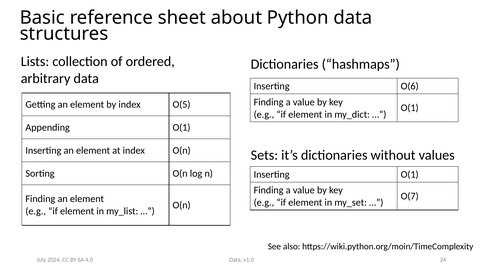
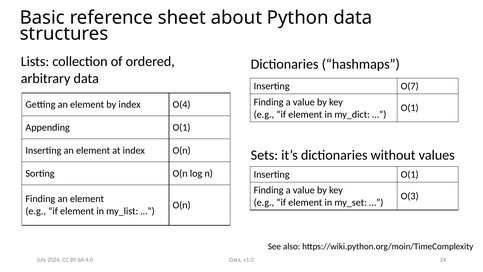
O(6: O(6 -> O(7
O(5: O(5 -> O(4
O(7: O(7 -> O(3
